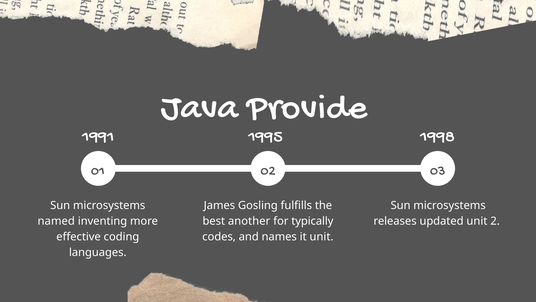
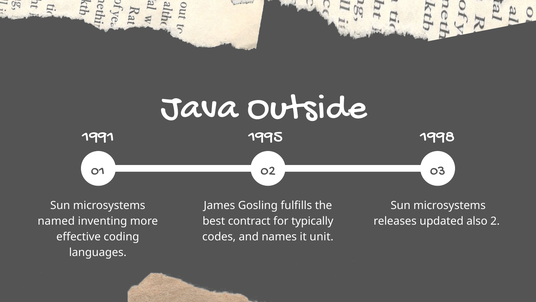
Provide: Provide -> Outside
another: another -> contract
updated unit: unit -> also
